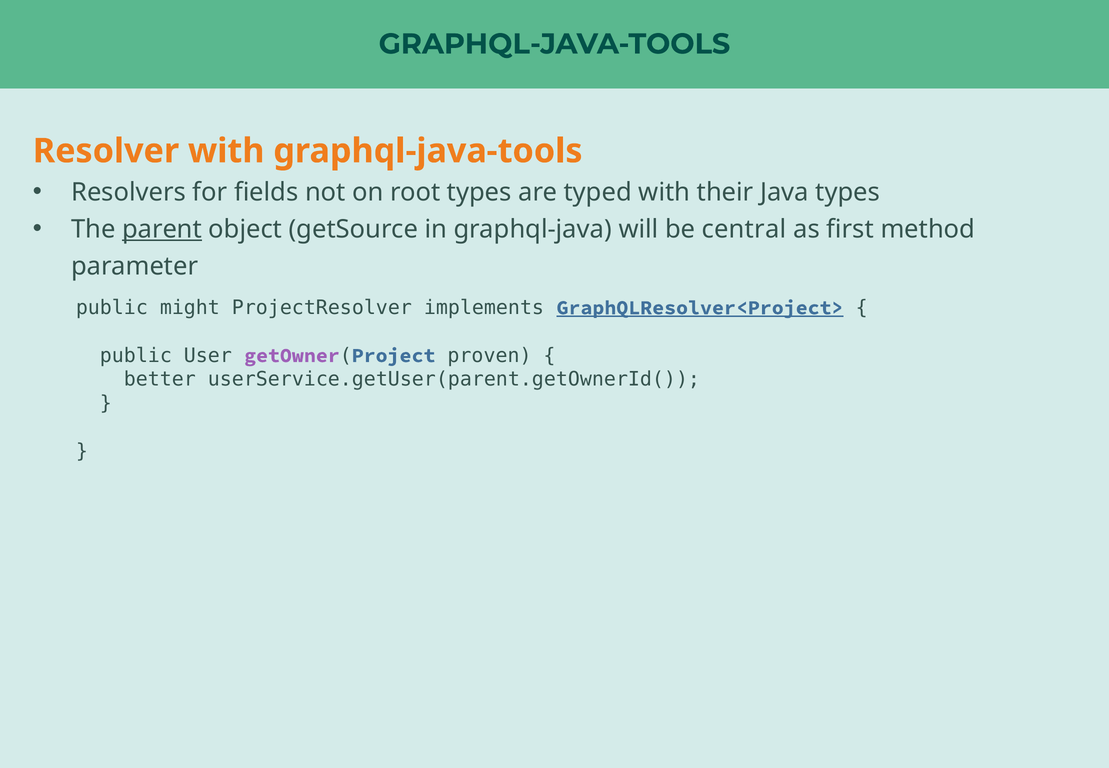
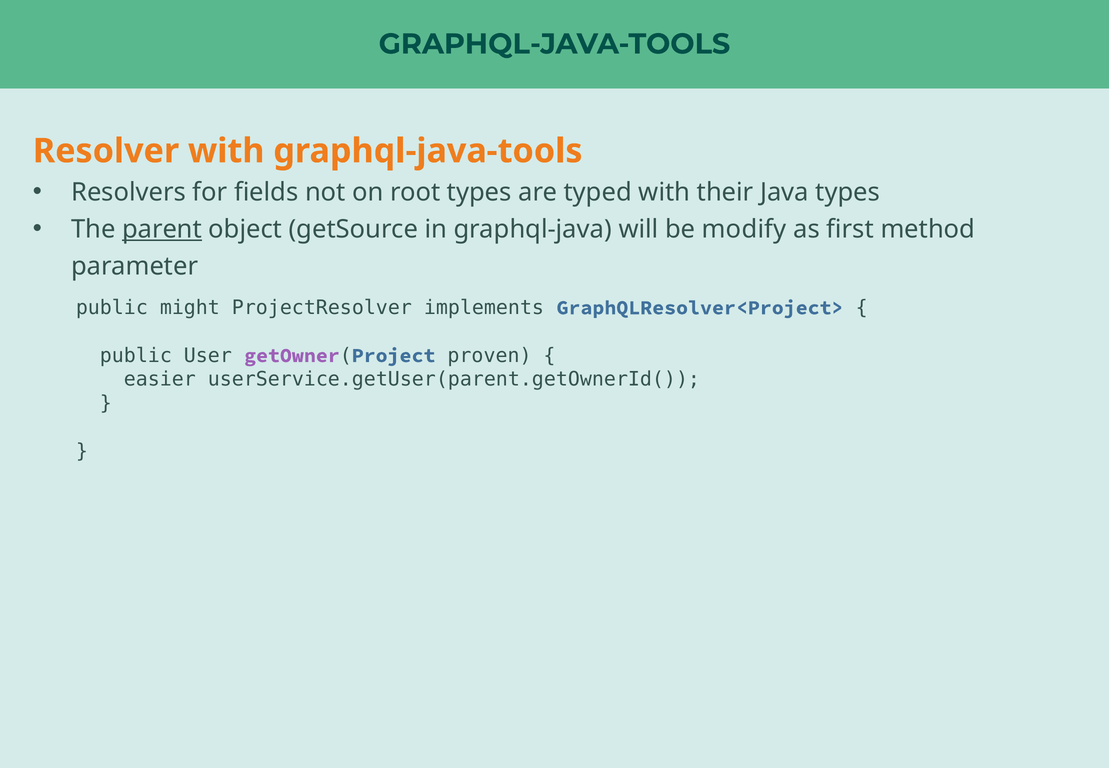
central: central -> modify
GraphQLResolver<Project> underline: present -> none
better: better -> easier
